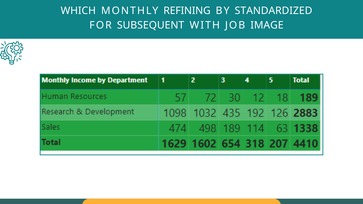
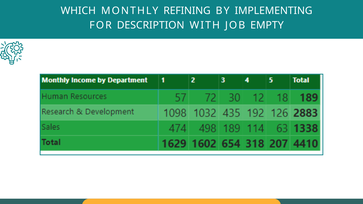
STANDARDIZED: STANDARDIZED -> IMPLEMENTING
SUBSEQUENT: SUBSEQUENT -> DESCRIPTION
IMAGE: IMAGE -> EMPTY
